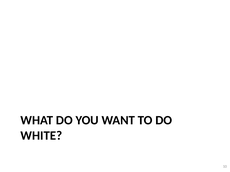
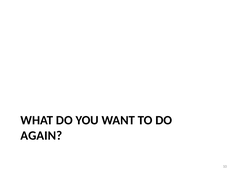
WHITE: WHITE -> AGAIN
